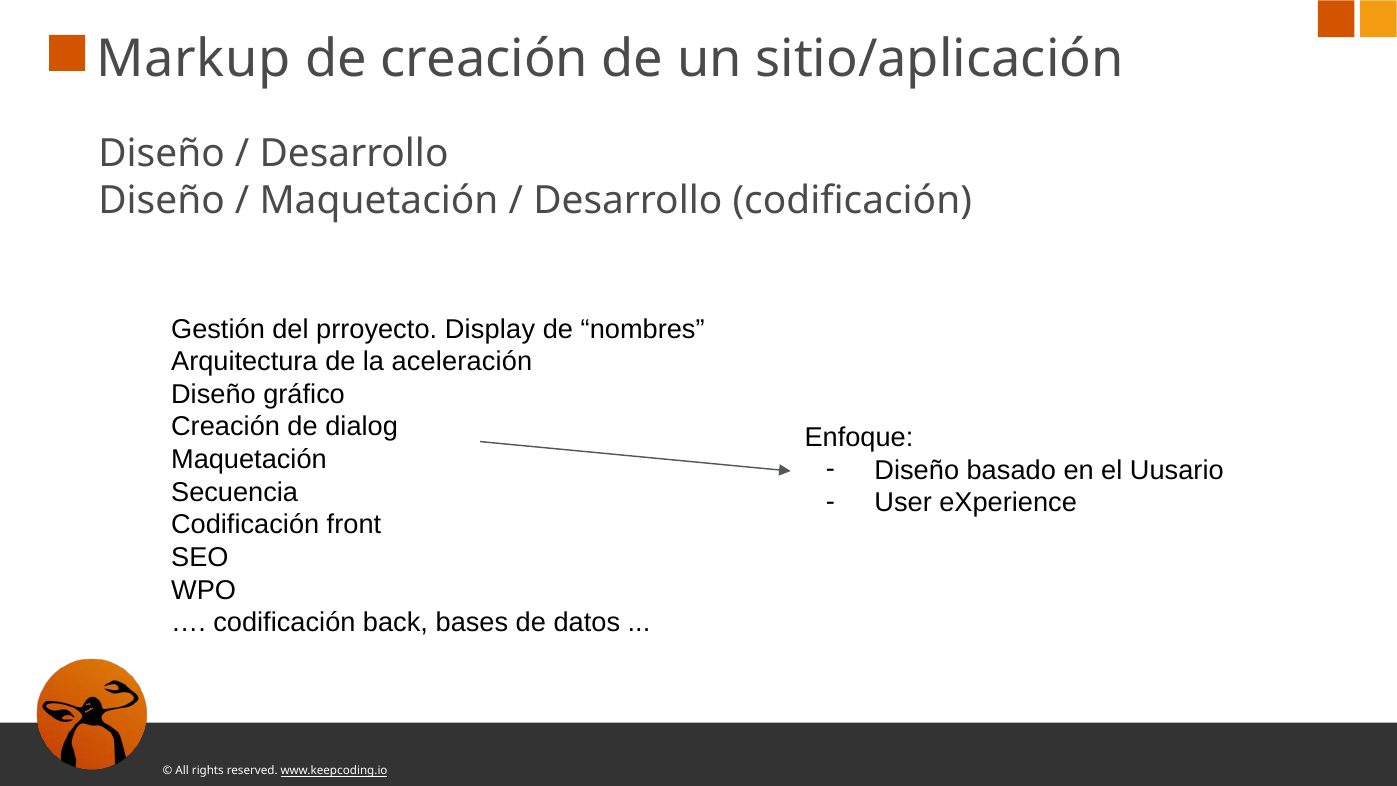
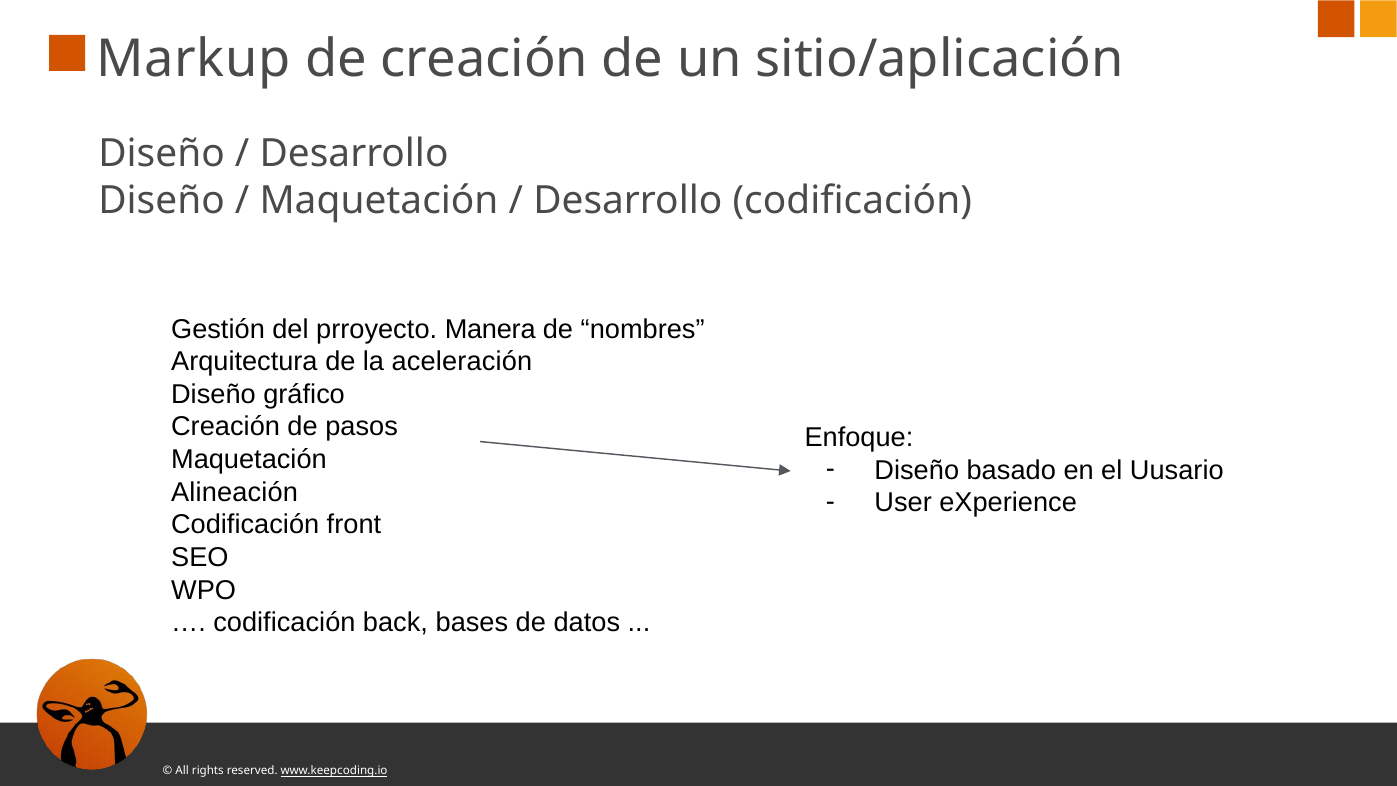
Display: Display -> Manera
dialog: dialog -> pasos
Secuencia: Secuencia -> Alineación
